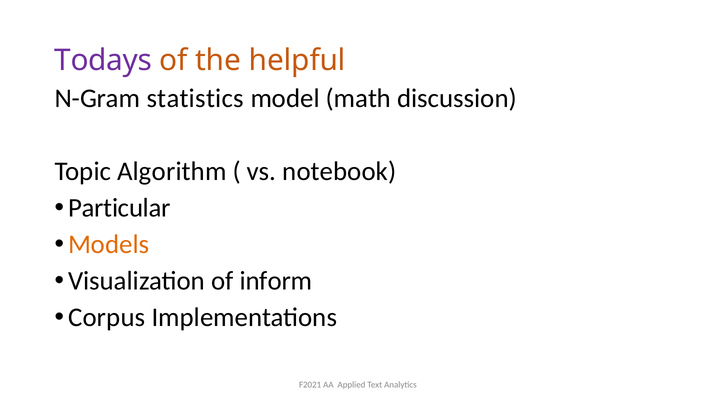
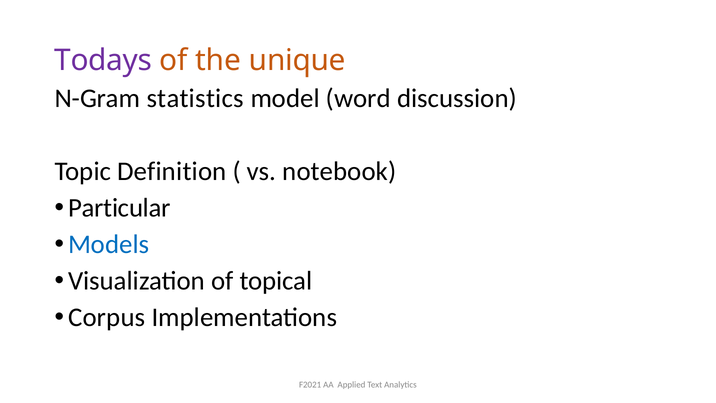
helpful: helpful -> unique
math: math -> word
Algorithm: Algorithm -> Definition
Models colour: orange -> blue
inform: inform -> topical
